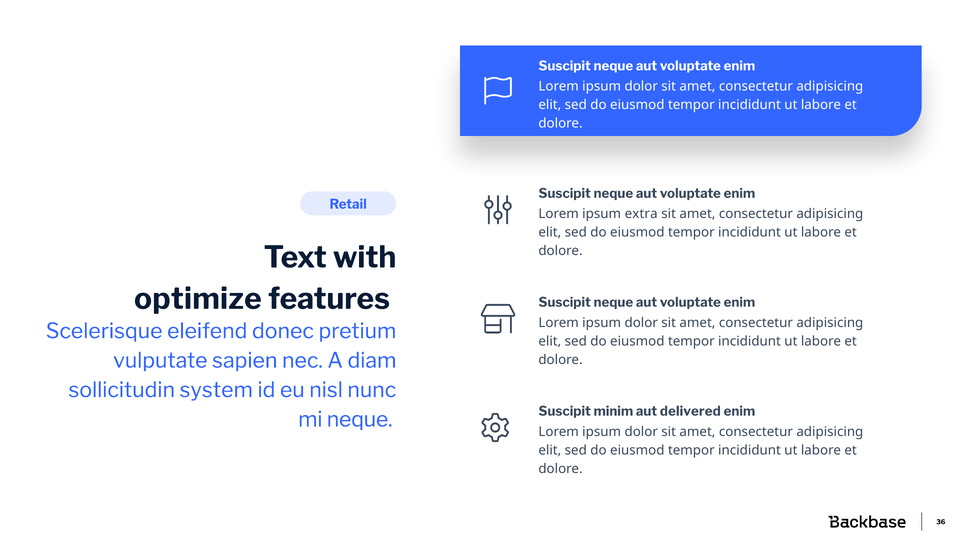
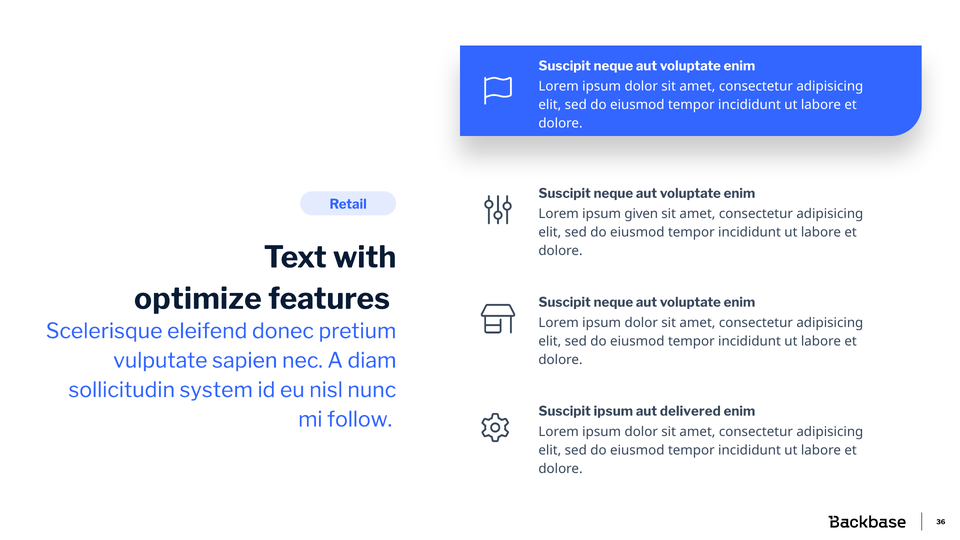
extra: extra -> given
Suscipit minim: minim -> ipsum
mi neque: neque -> follow
